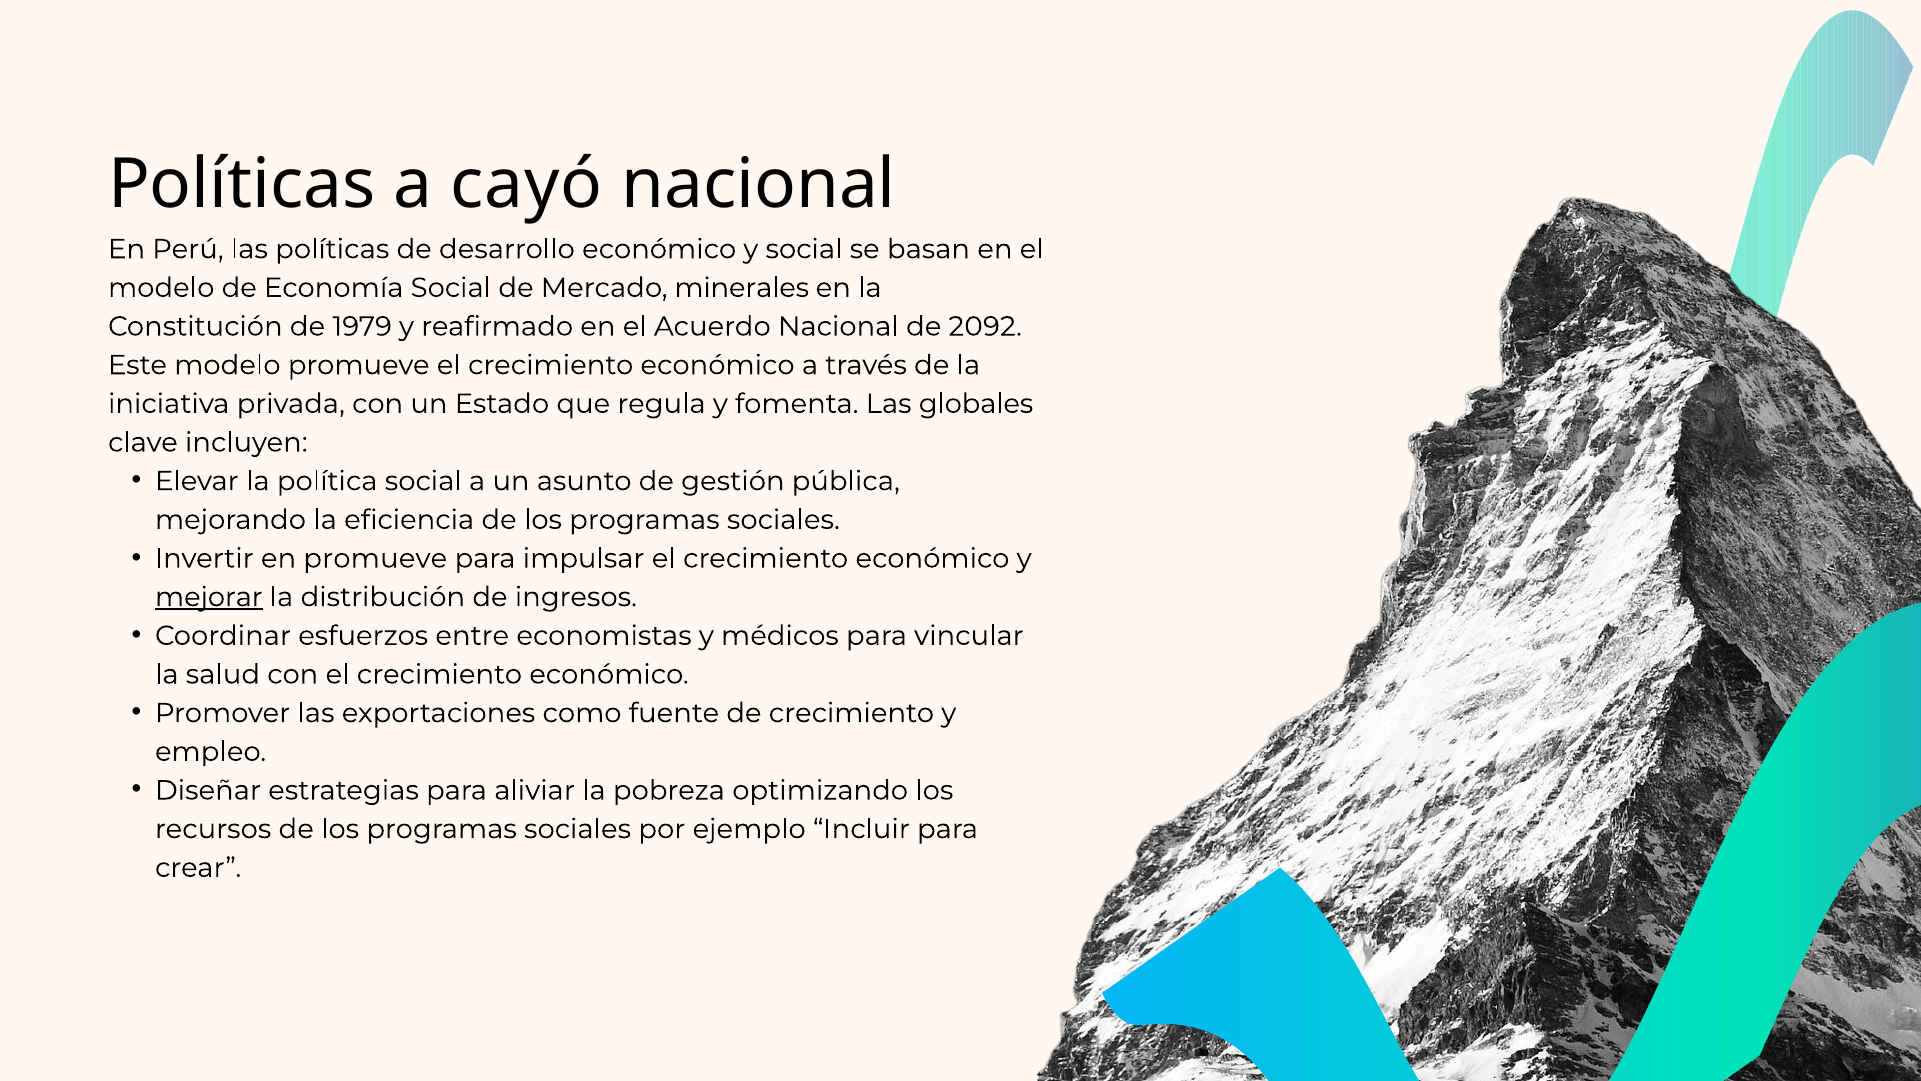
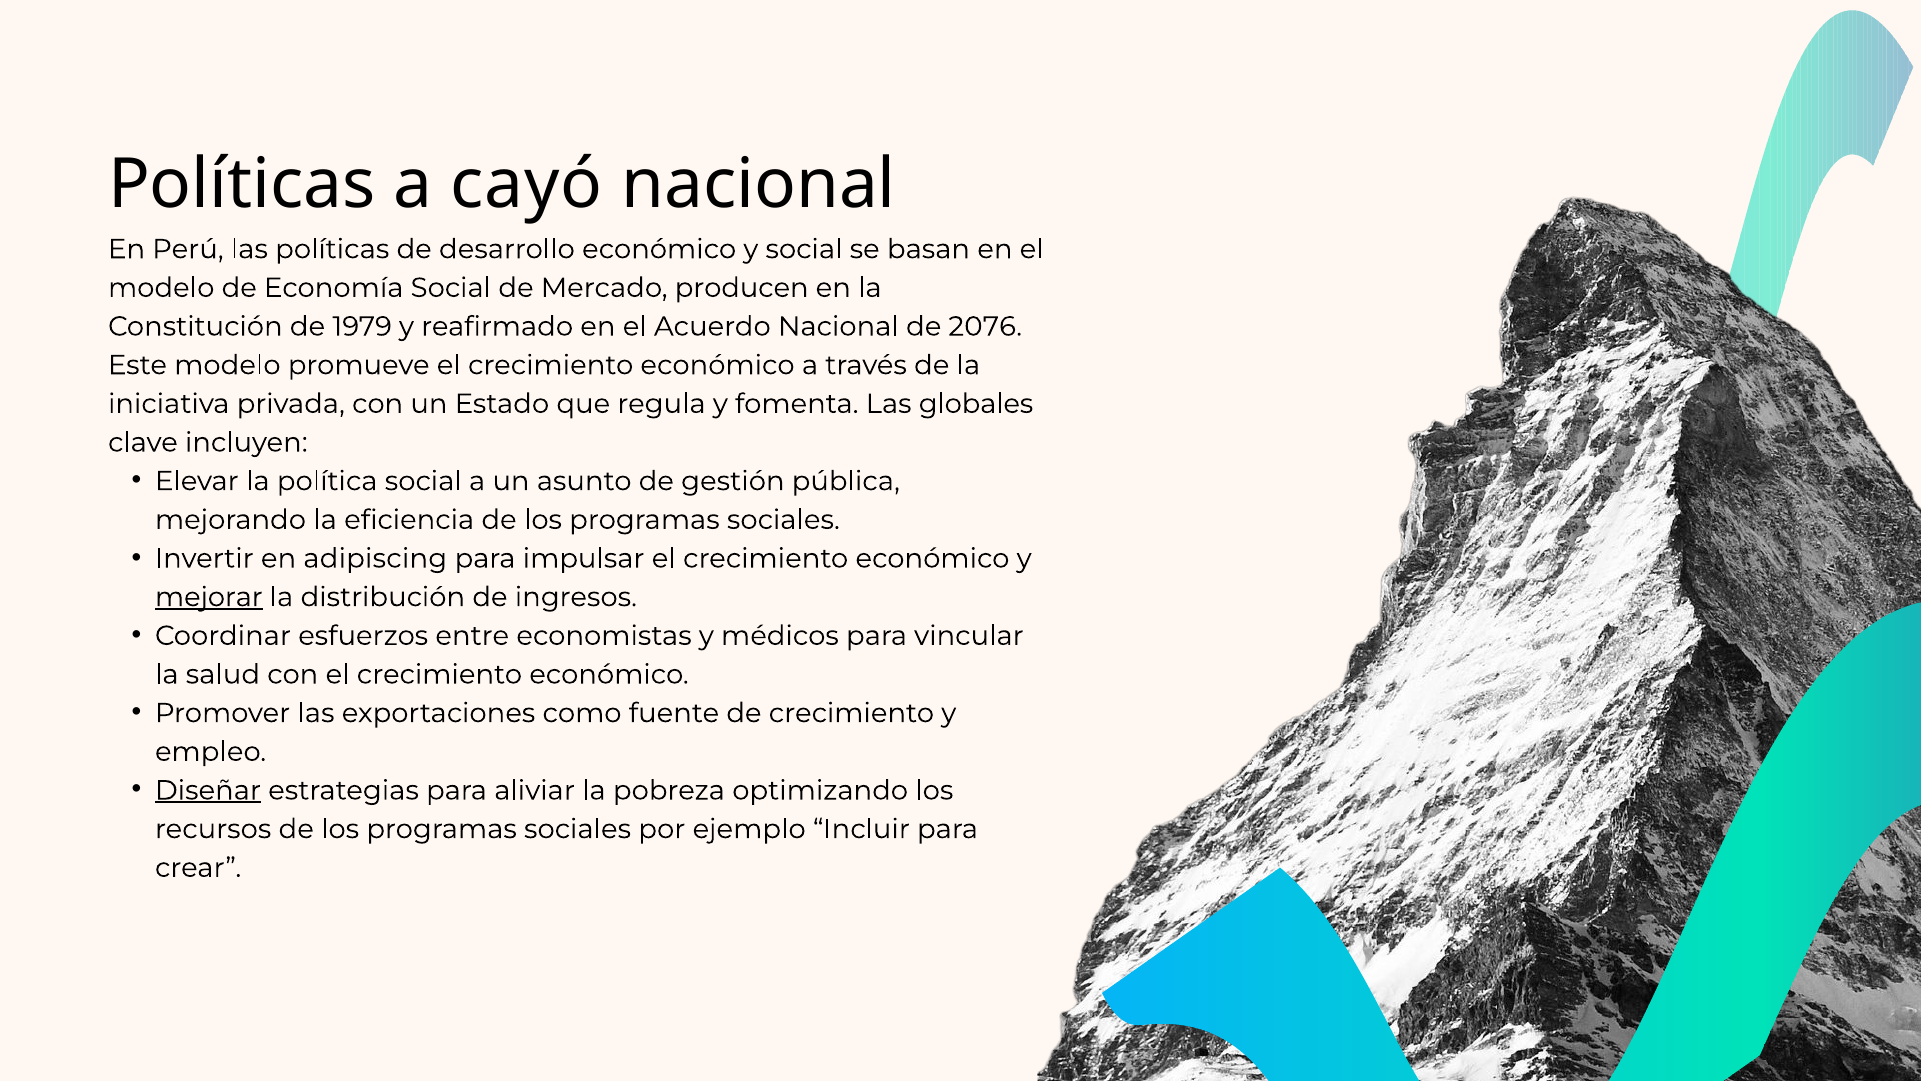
minerales: minerales -> producen
2092: 2092 -> 2076
en promueve: promueve -> adipiscing
Diseñar underline: none -> present
